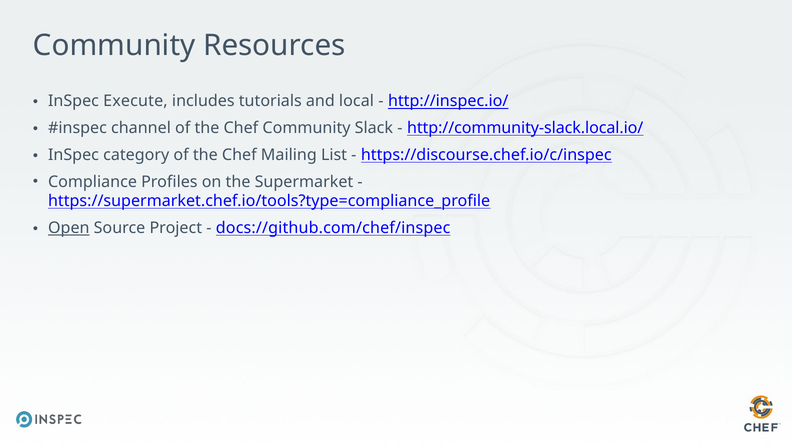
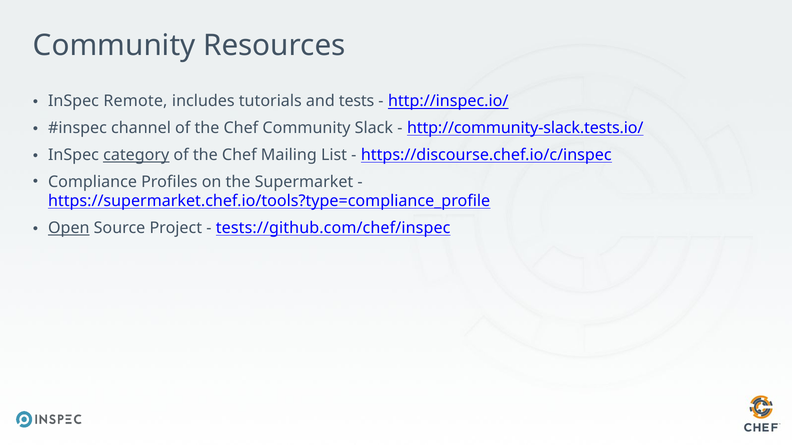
Execute: Execute -> Remote
local: local -> tests
http://community-slack.local.io/: http://community-slack.local.io/ -> http://community-slack.tests.io/
category underline: none -> present
docs://github.com/chef/inspec: docs://github.com/chef/inspec -> tests://github.com/chef/inspec
